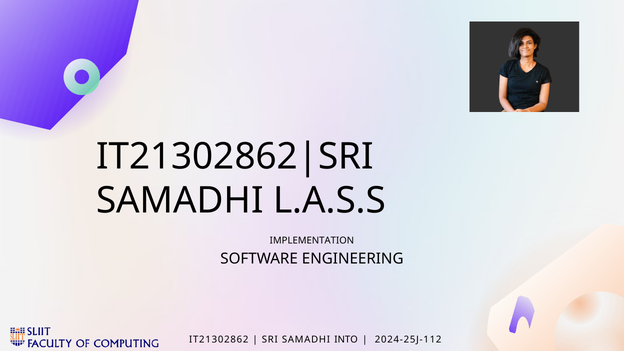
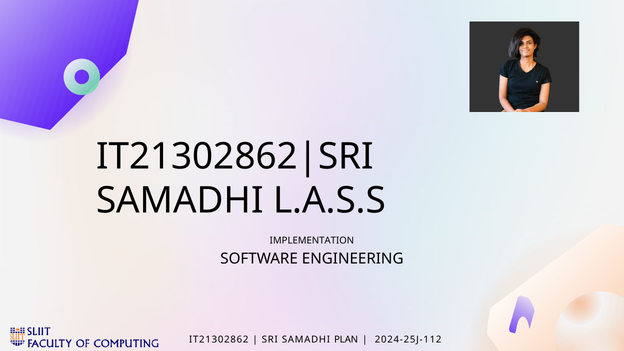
INTO: INTO -> PLAN
